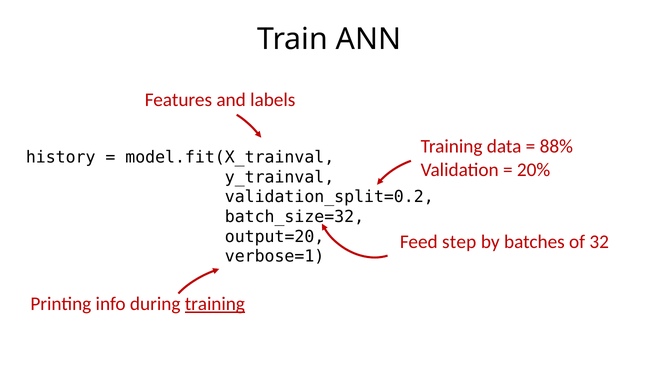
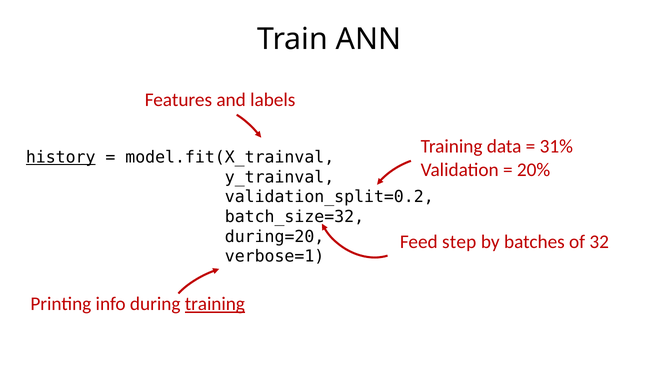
88%: 88% -> 31%
history underline: none -> present
output=20: output=20 -> during=20
